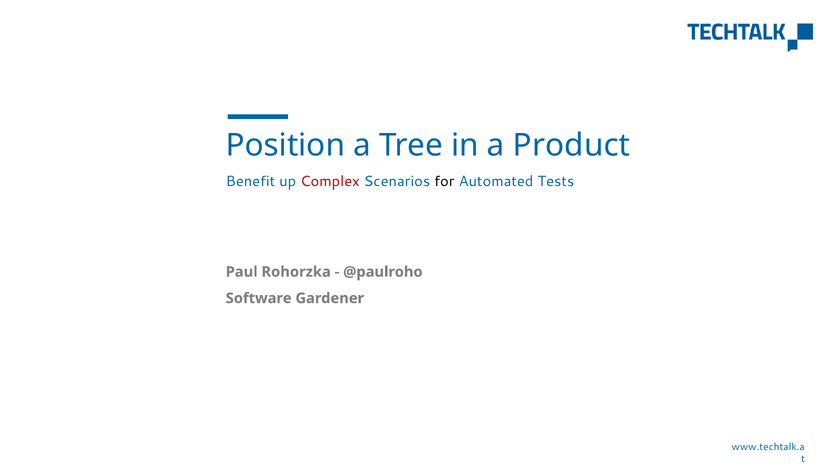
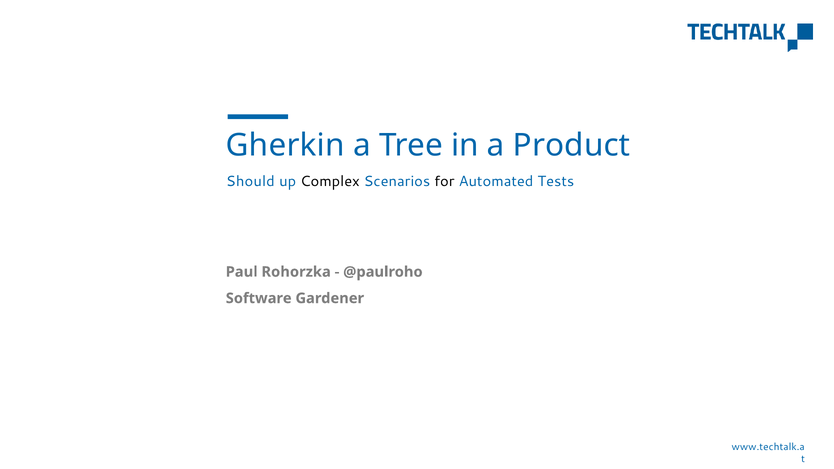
Position: Position -> Gherkin
Benefit: Benefit -> Should
Complex colour: red -> black
